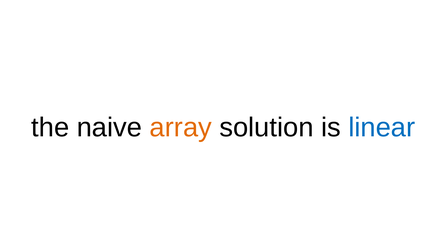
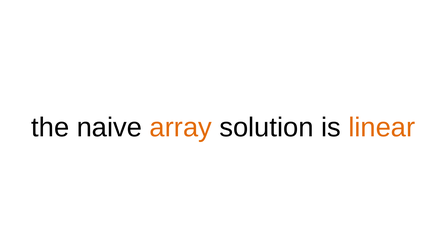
linear colour: blue -> orange
